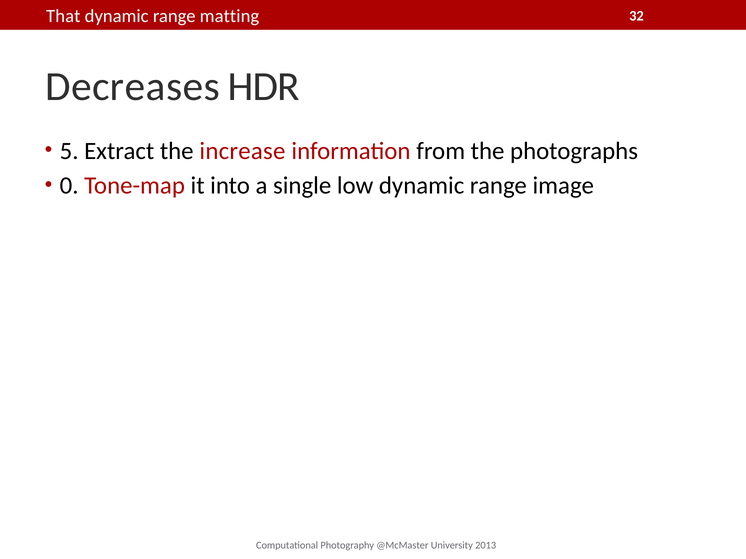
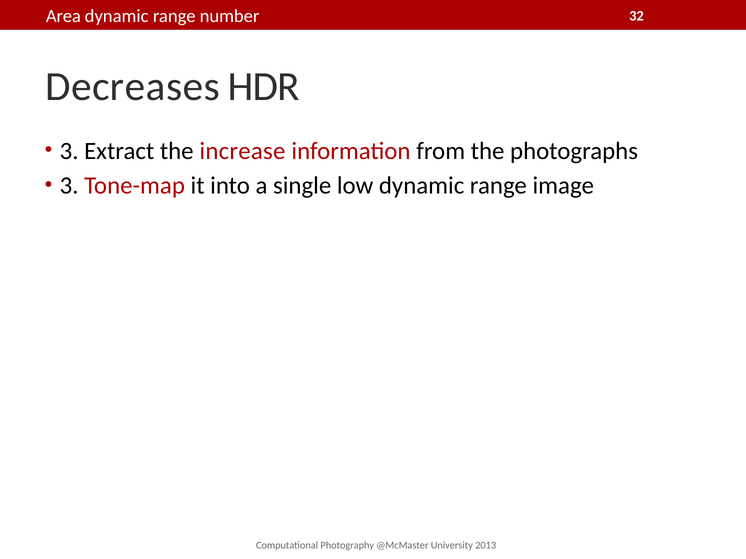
That: That -> Area
matting: matting -> number
5 at (69, 151): 5 -> 3
0 at (69, 186): 0 -> 3
